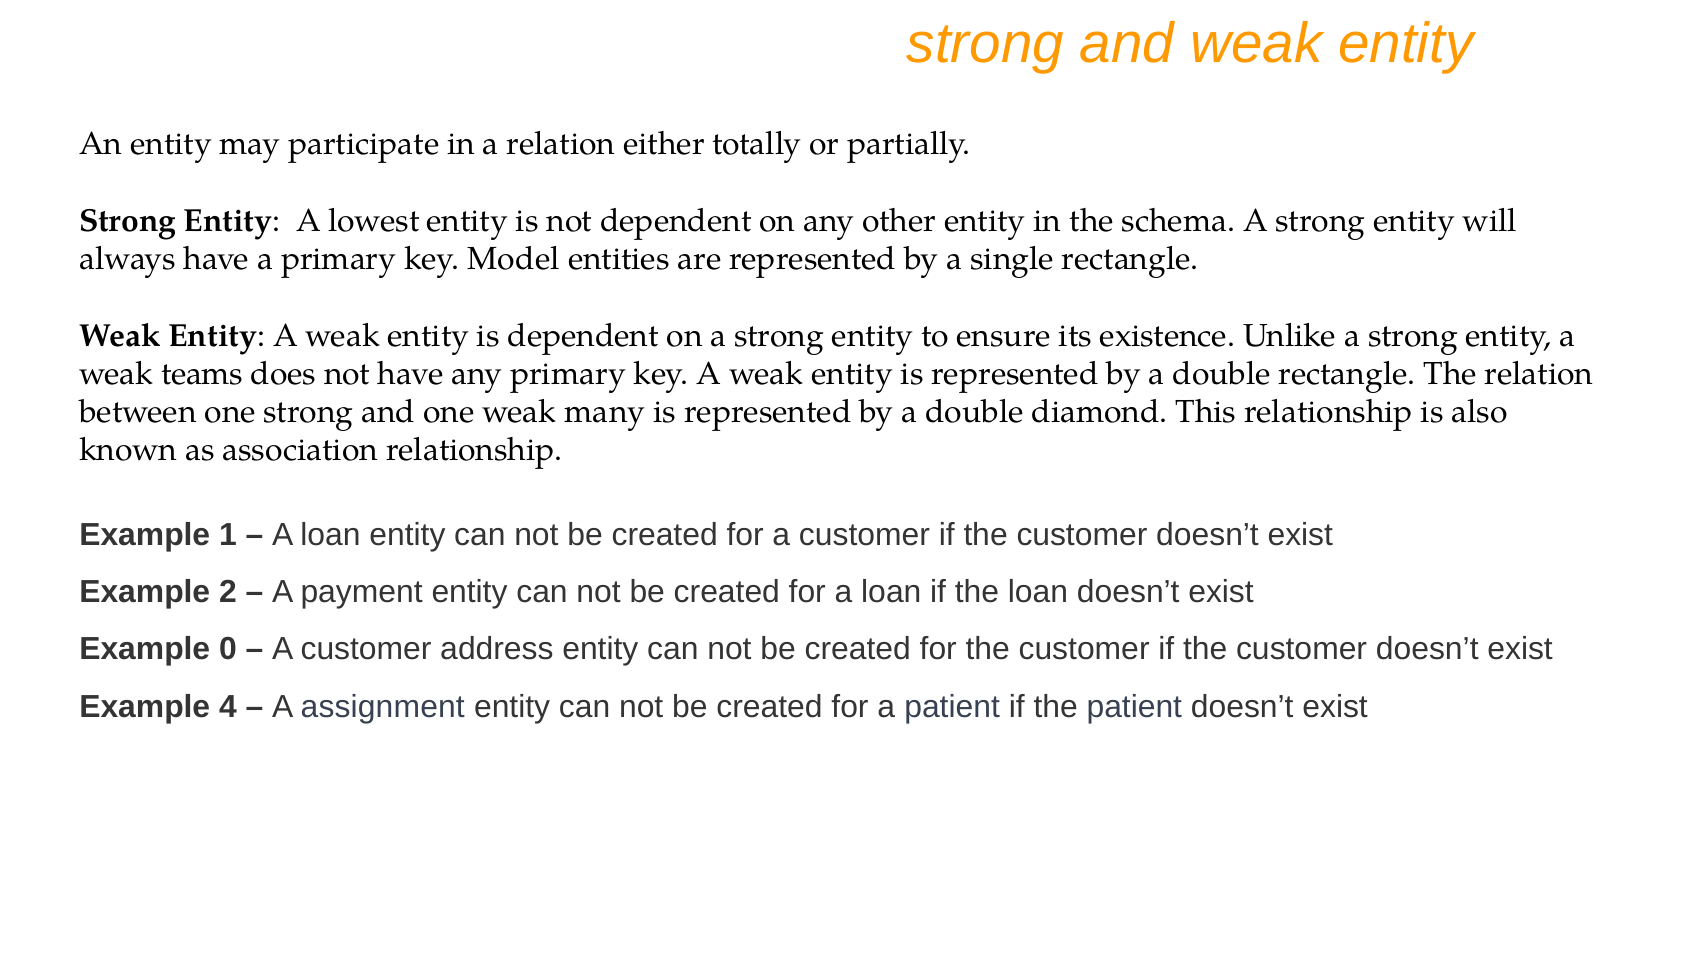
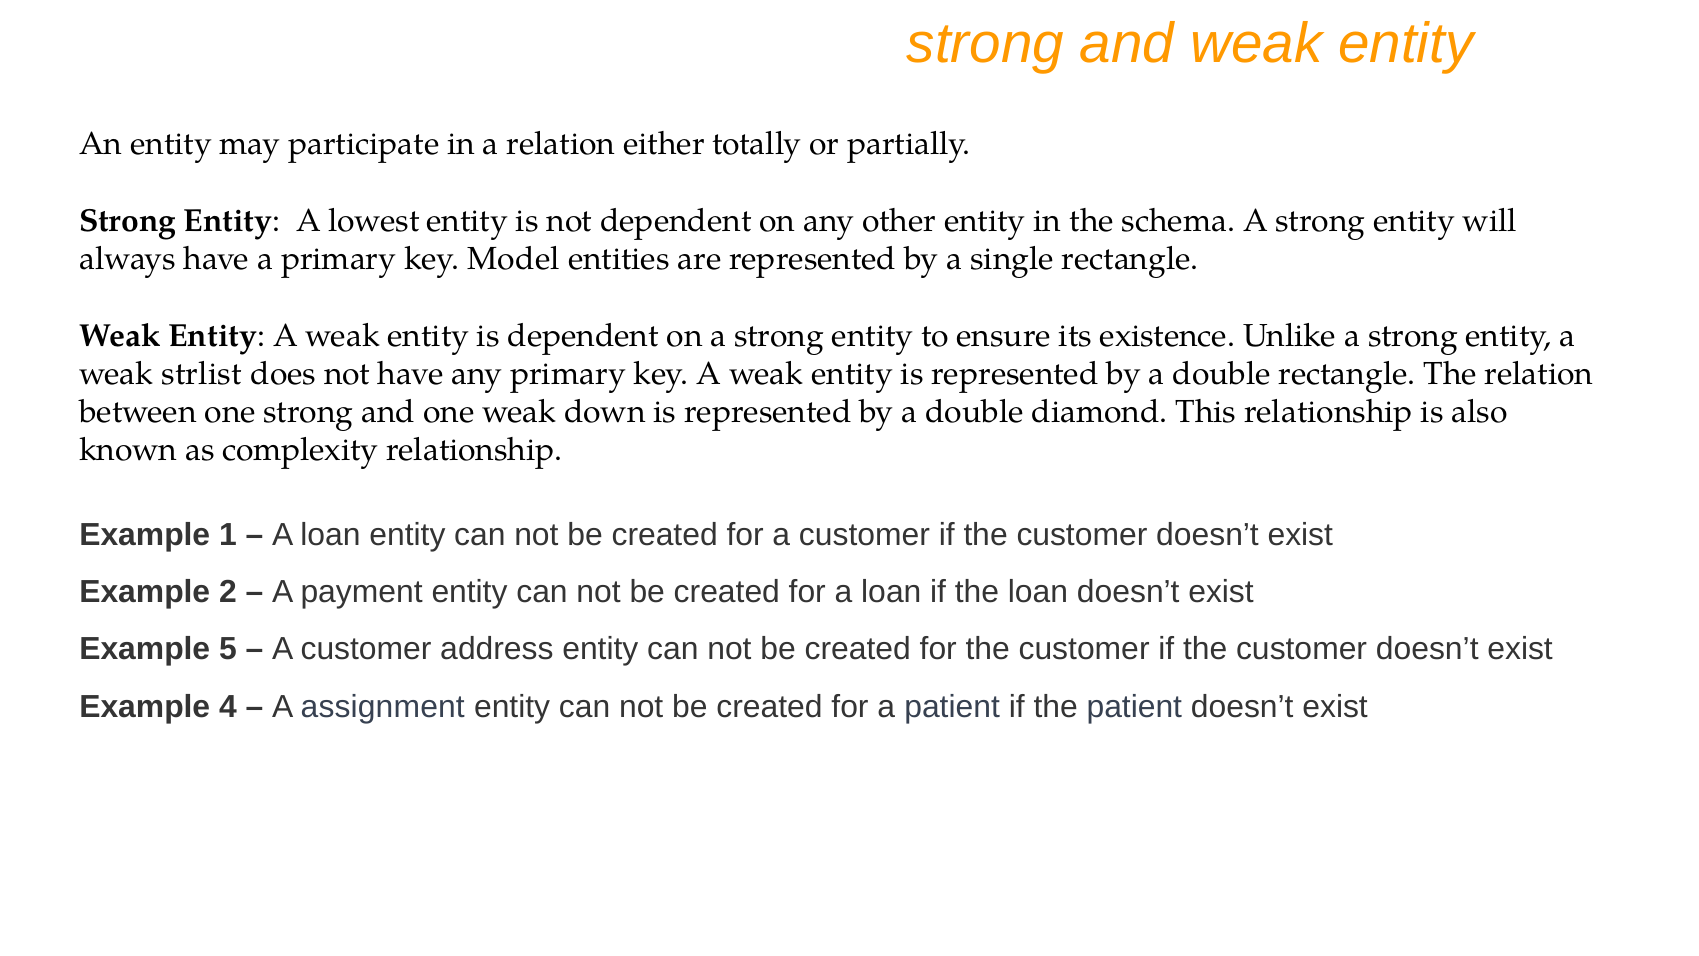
teams: teams -> strlist
many: many -> down
association: association -> complexity
0: 0 -> 5
